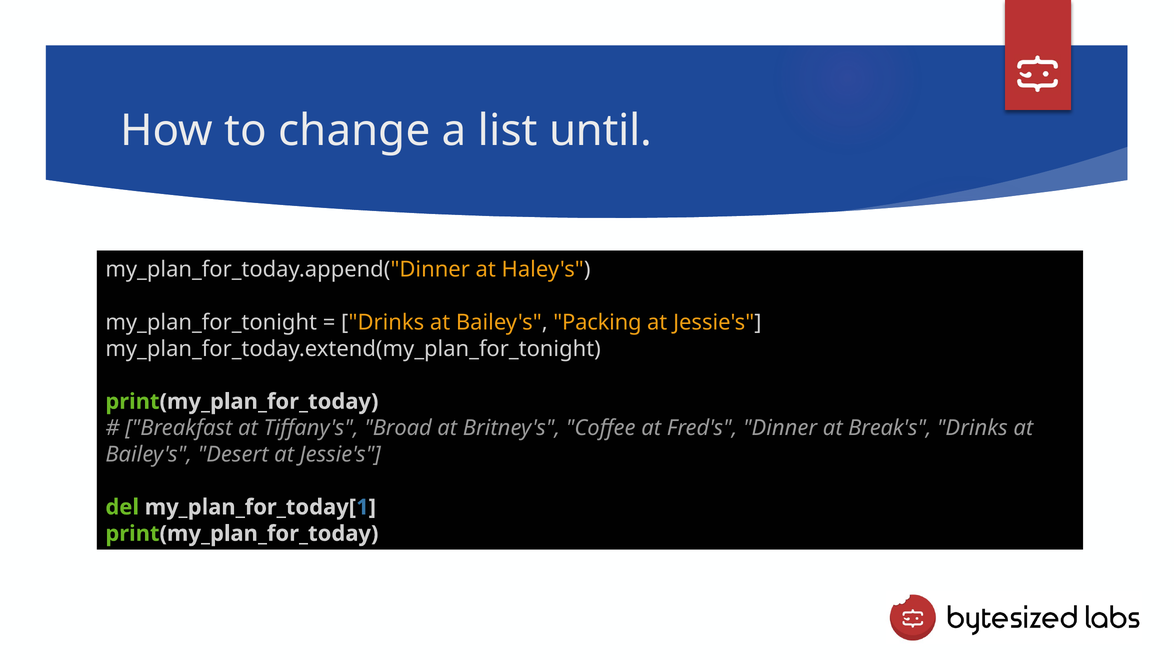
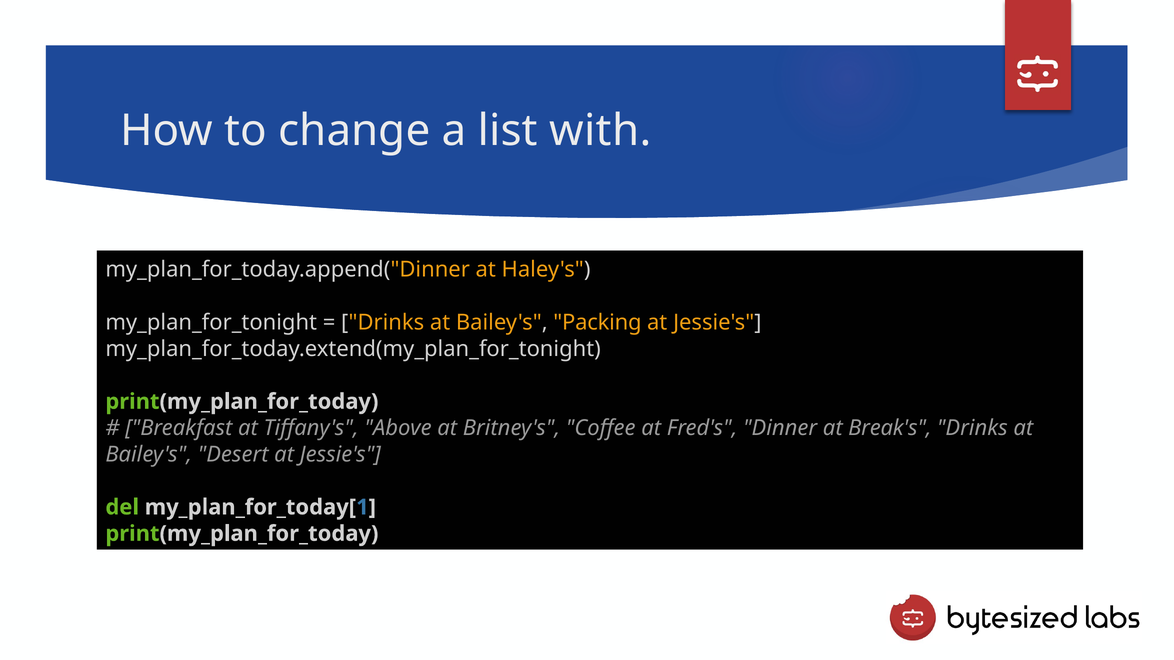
until: until -> with
Broad: Broad -> Above
